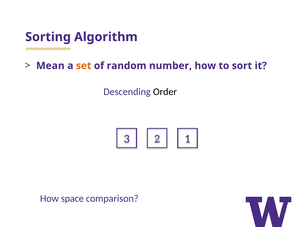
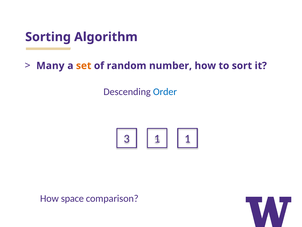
Mean: Mean -> Many
Order colour: black -> blue
3 2: 2 -> 1
